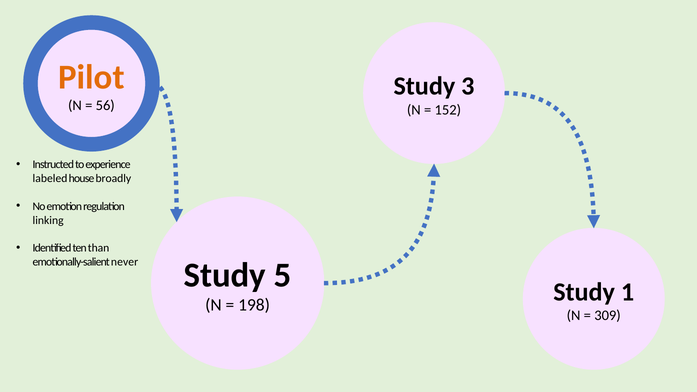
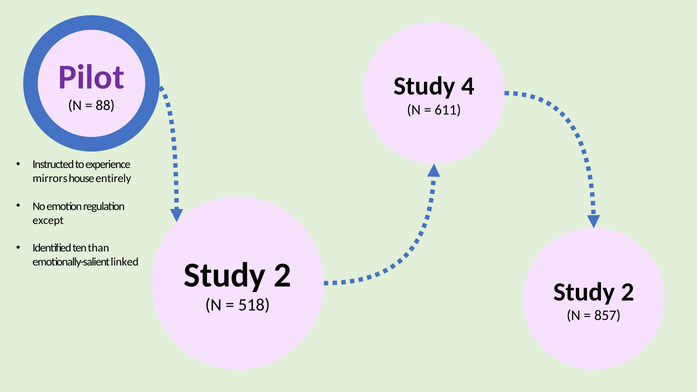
Pilot colour: orange -> purple
3: 3 -> 4
56: 56 -> 88
152: 152 -> 611
labeled: labeled -> mirrors
broadly: broadly -> entirely
linking: linking -> except
never: never -> linked
5 at (283, 275): 5 -> 2
1 at (627, 292): 1 -> 2
198: 198 -> 518
309: 309 -> 857
